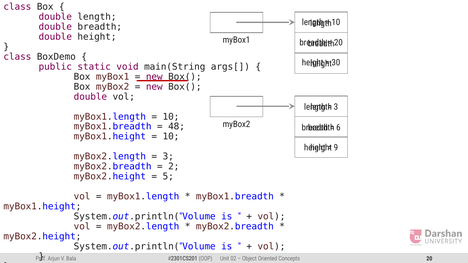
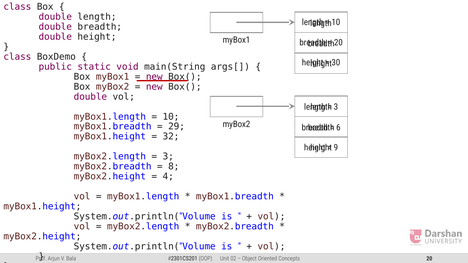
48: 48 -> 29
10 at (171, 137): 10 -> 32
2: 2 -> 8
5: 5 -> 4
